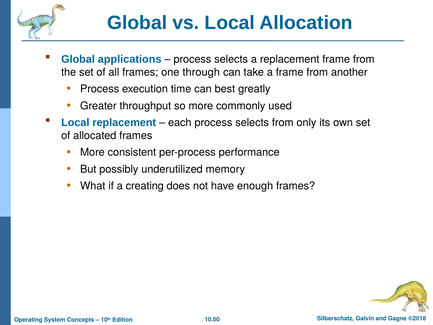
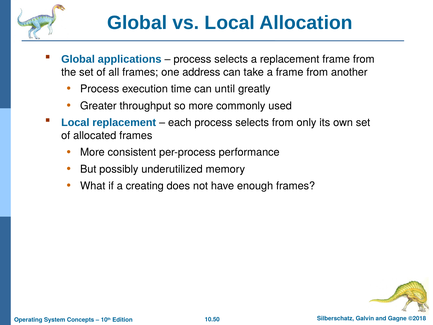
through: through -> address
best: best -> until
